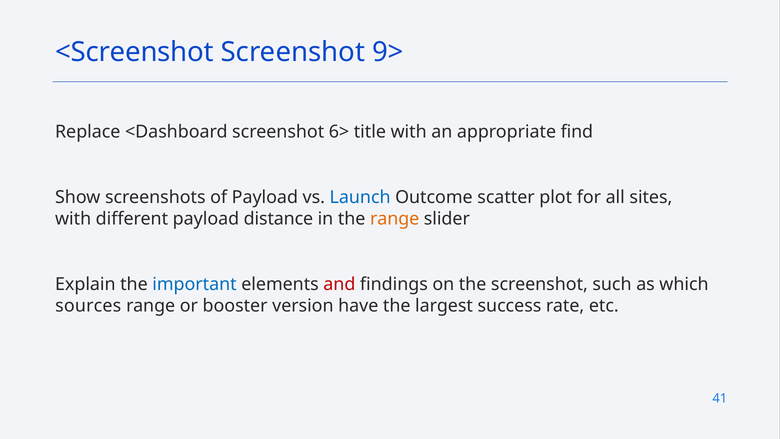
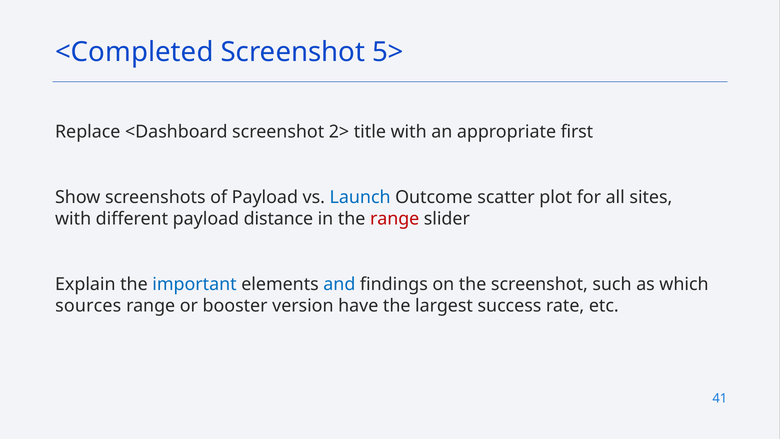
<Screenshot: <Screenshot -> <Completed
9>: 9> -> 5>
6>: 6> -> 2>
find: find -> first
range at (395, 219) colour: orange -> red
and colour: red -> blue
